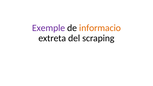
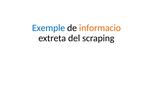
Exemple colour: purple -> blue
